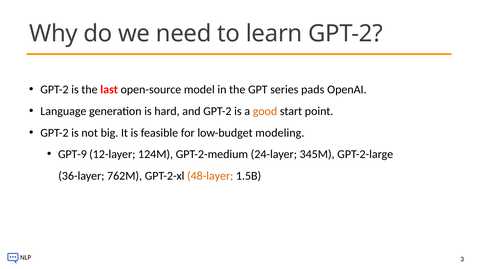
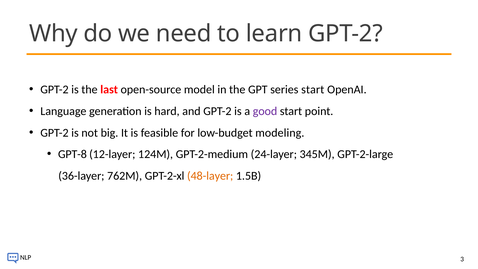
series pads: pads -> start
good colour: orange -> purple
GPT-9: GPT-9 -> GPT-8
